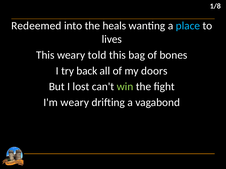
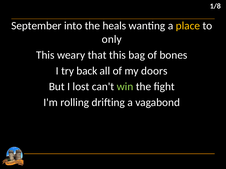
Redeemed: Redeemed -> September
place colour: light blue -> yellow
lives: lives -> only
told: told -> that
I'm weary: weary -> rolling
